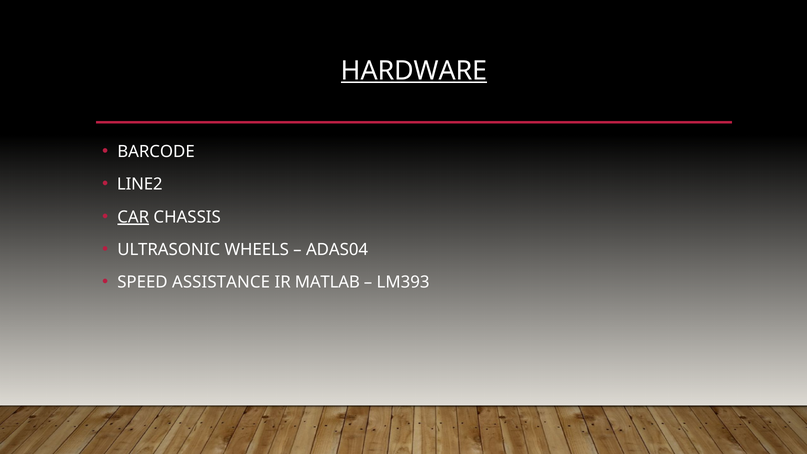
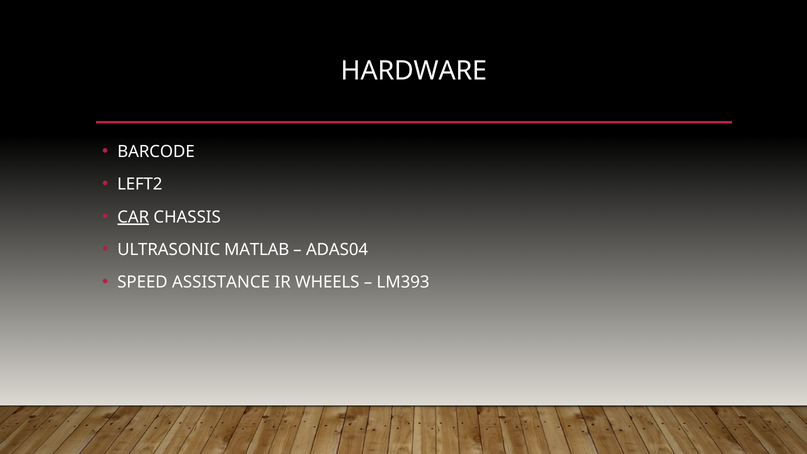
HARDWARE underline: present -> none
LINE2: LINE2 -> LEFT2
WHEELS: WHEELS -> MATLAB
MATLAB: MATLAB -> WHEELS
